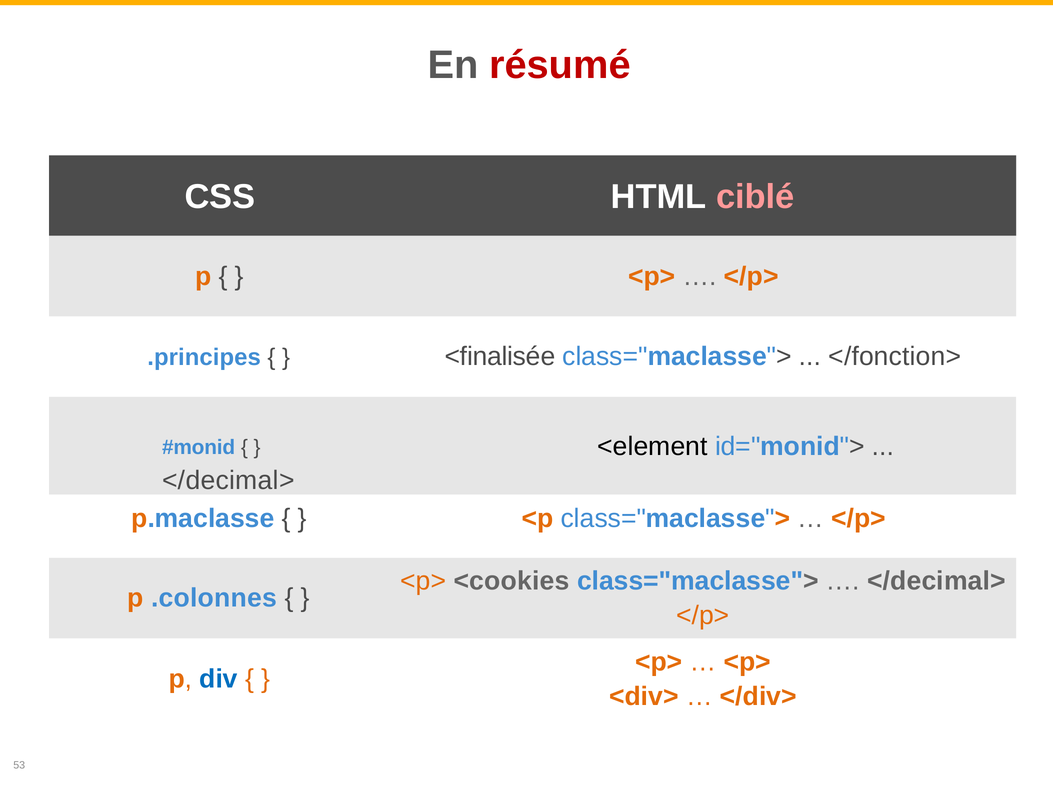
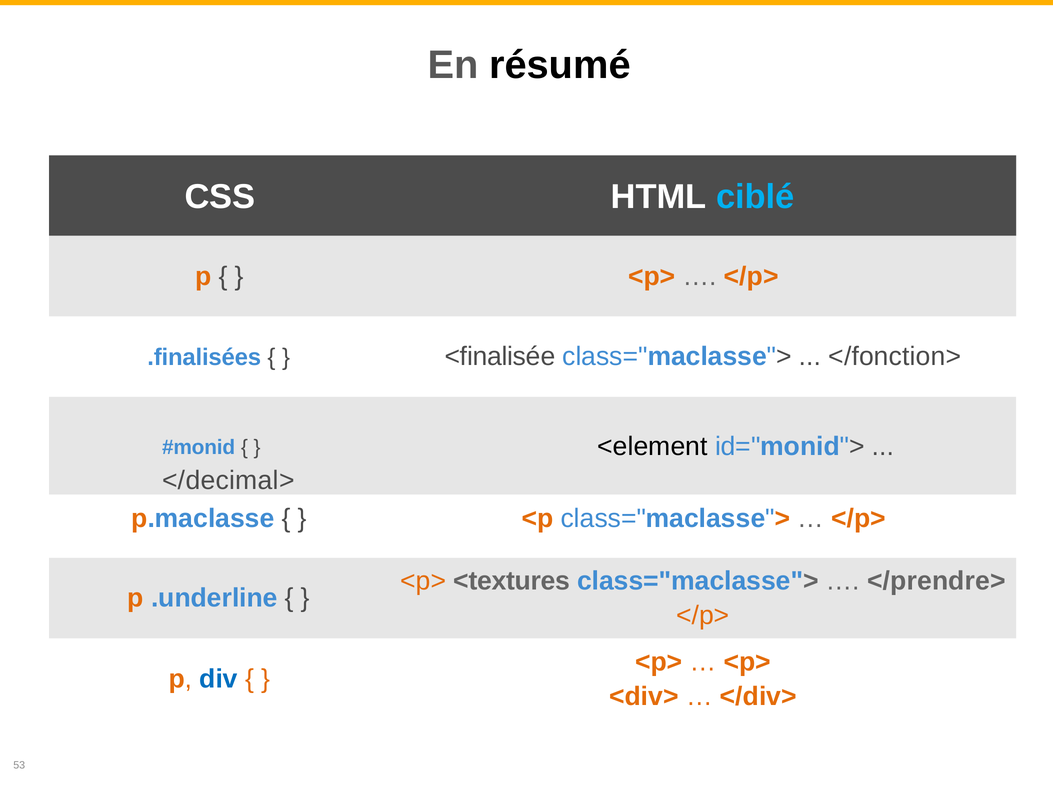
résumé colour: red -> black
ciblé colour: pink -> light blue
.principes: .principes -> .finalisées
<cookies: <cookies -> <textures
</decimal> at (936, 581): </decimal> -> </prendre>
.colonnes: .colonnes -> .underline
